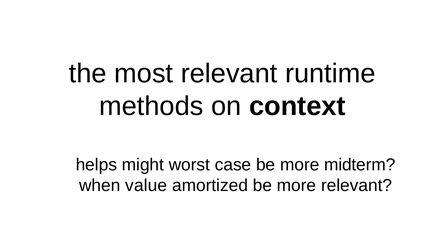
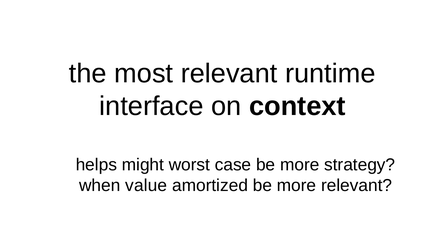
methods: methods -> interface
midterm: midterm -> strategy
